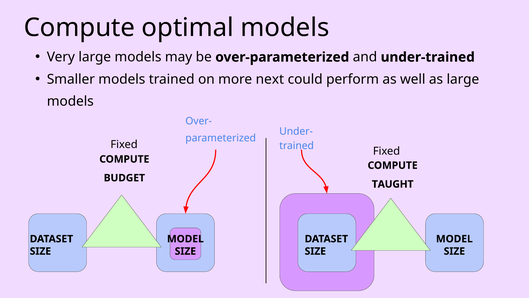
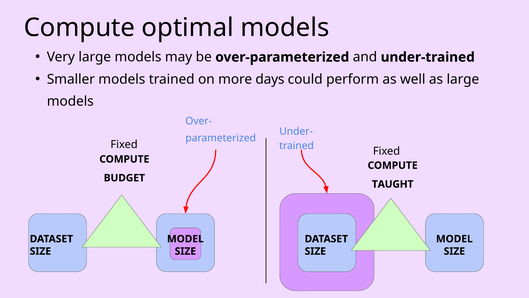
next: next -> days
